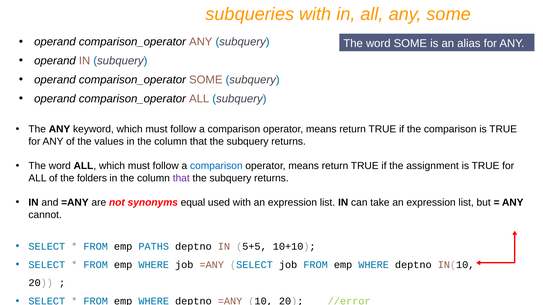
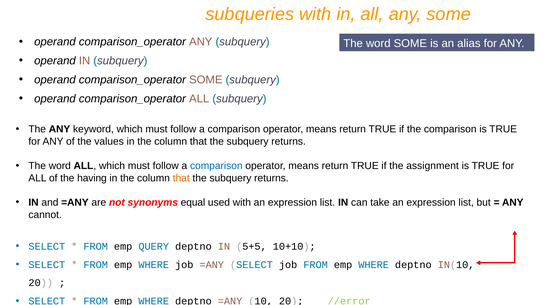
folders: folders -> having
that at (181, 178) colour: purple -> orange
PATHS: PATHS -> QUERY
